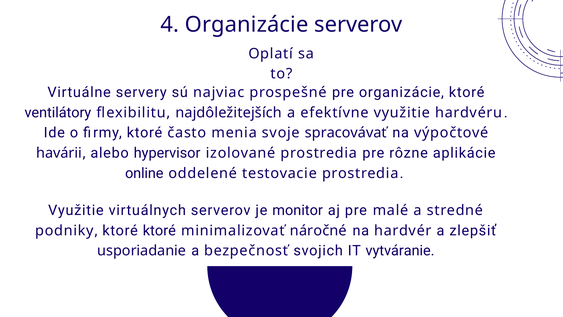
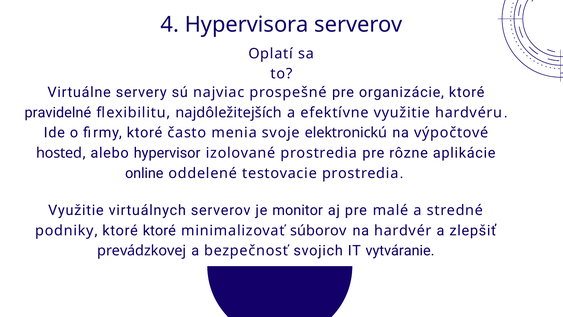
4 Organizácie: Organizácie -> Hypervisora
ventilátory: ventilátory -> pravidelné
spracovávať: spracovávať -> elektronickú
havárii: havárii -> hosted
náročné: náročné -> súborov
usporiadanie: usporiadanie -> prevádzkovej
